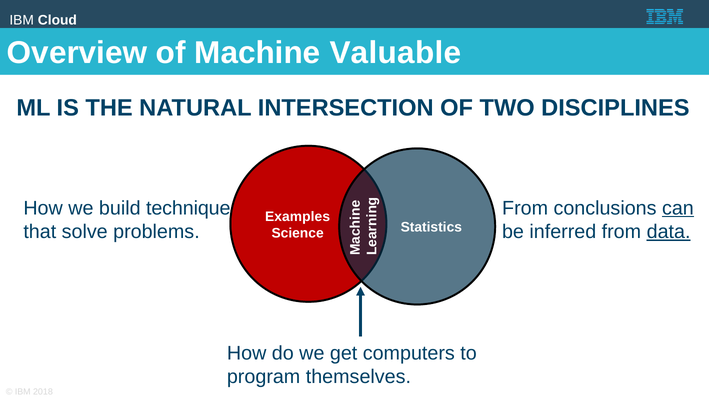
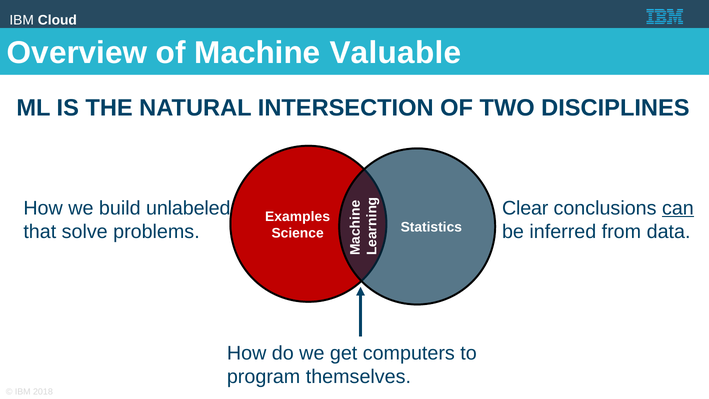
technique: technique -> unlabeled
From at (525, 208): From -> Clear
data underline: present -> none
